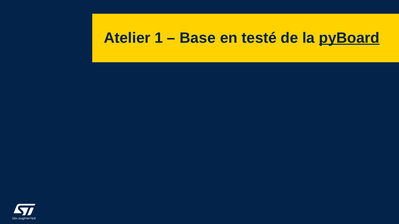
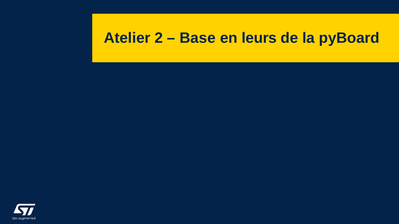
1: 1 -> 2
testé: testé -> leurs
pyBoard underline: present -> none
